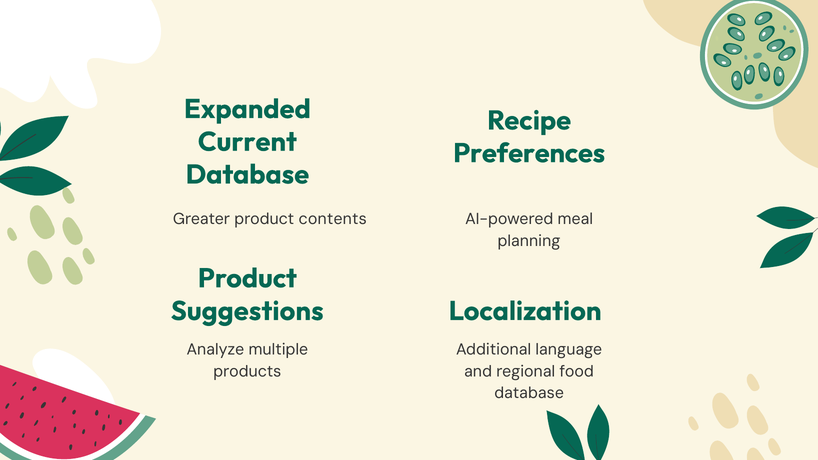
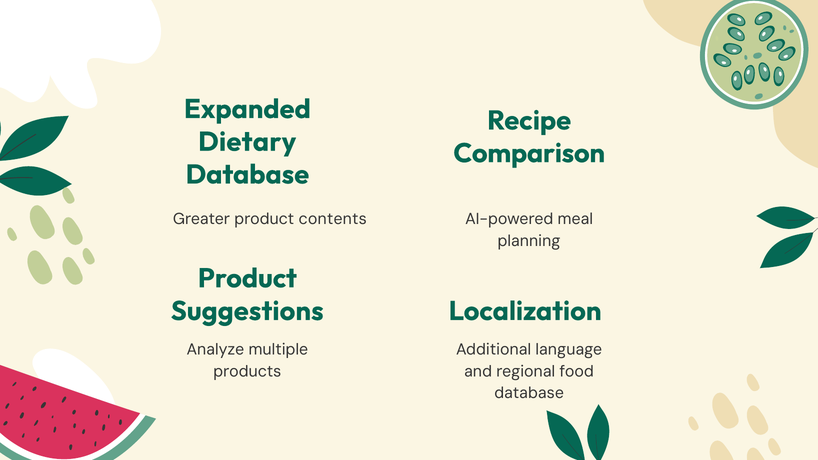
Current: Current -> Dietary
Preferences: Preferences -> Comparison
